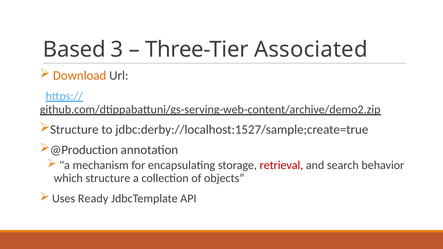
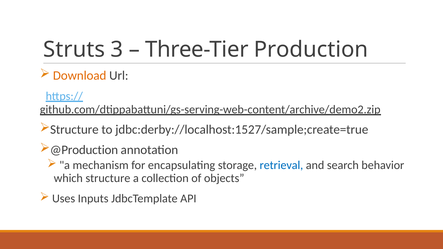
Based: Based -> Struts
Associated: Associated -> Production
retrieval colour: red -> blue
Ready: Ready -> Inputs
